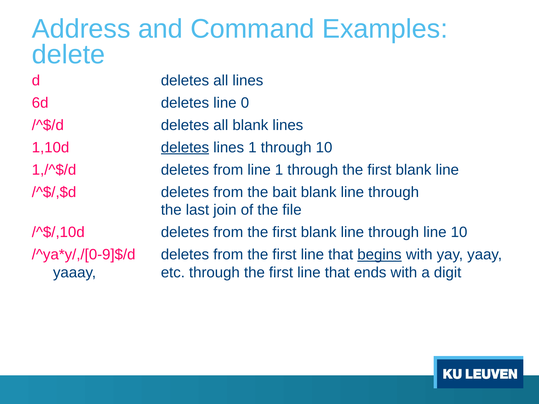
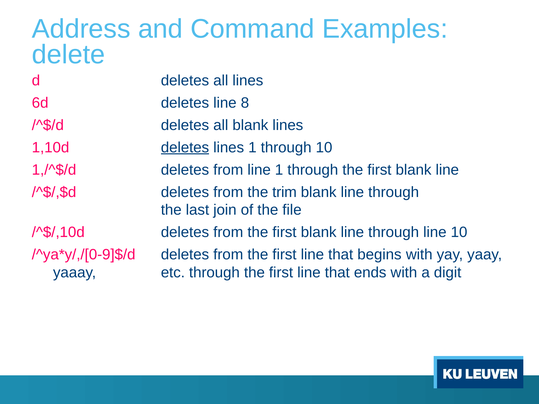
0: 0 -> 8
bait: bait -> trim
begins underline: present -> none
